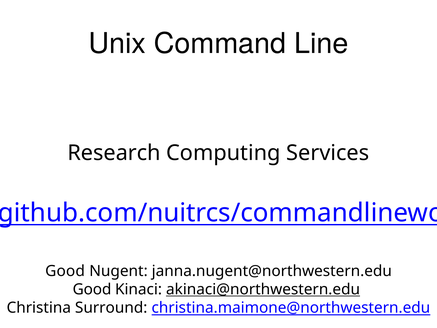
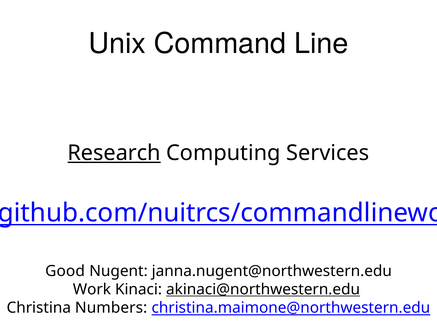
Research underline: none -> present
Good at (92, 289): Good -> Work
Surround: Surround -> Numbers
